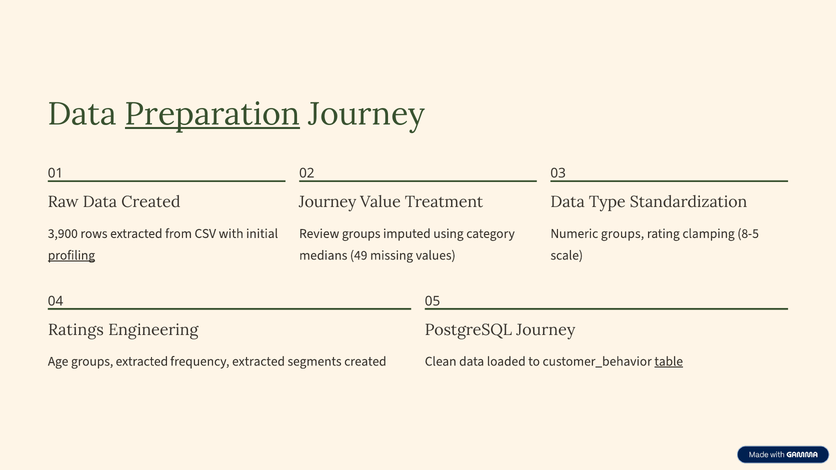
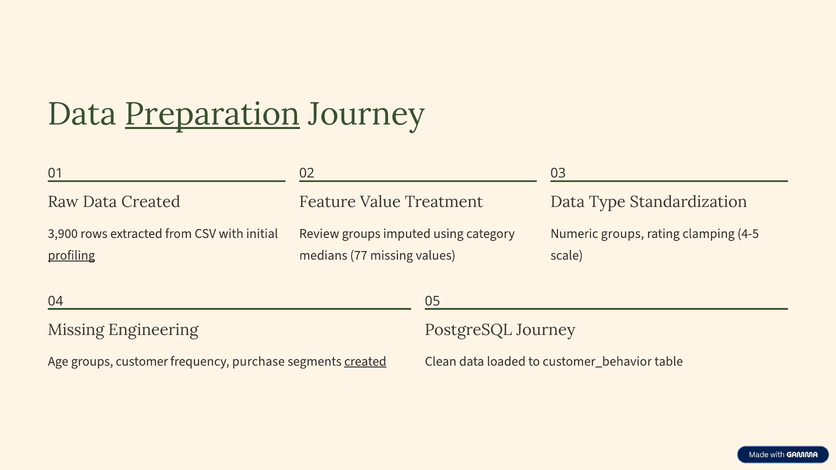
Journey at (328, 202): Journey -> Feature
8-5: 8-5 -> 4-5
49: 49 -> 77
Ratings at (76, 330): Ratings -> Missing
groups extracted: extracted -> customer
frequency extracted: extracted -> purchase
created at (365, 361) underline: none -> present
table underline: present -> none
